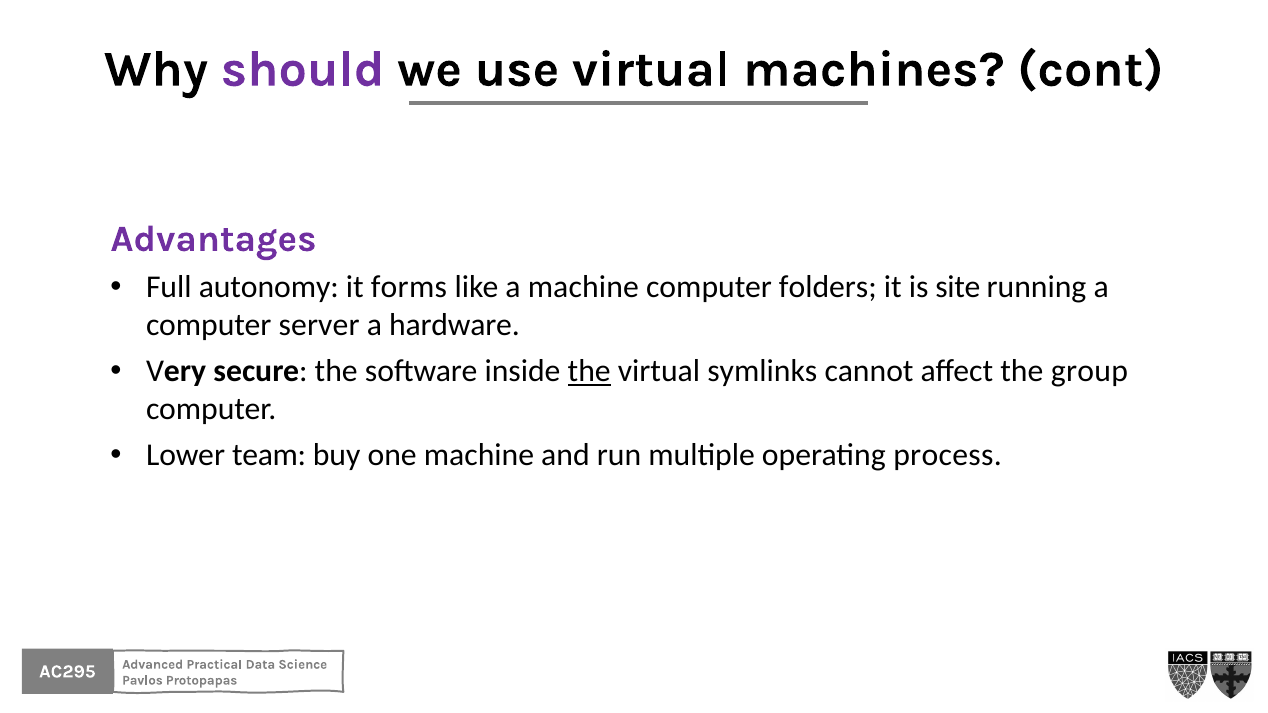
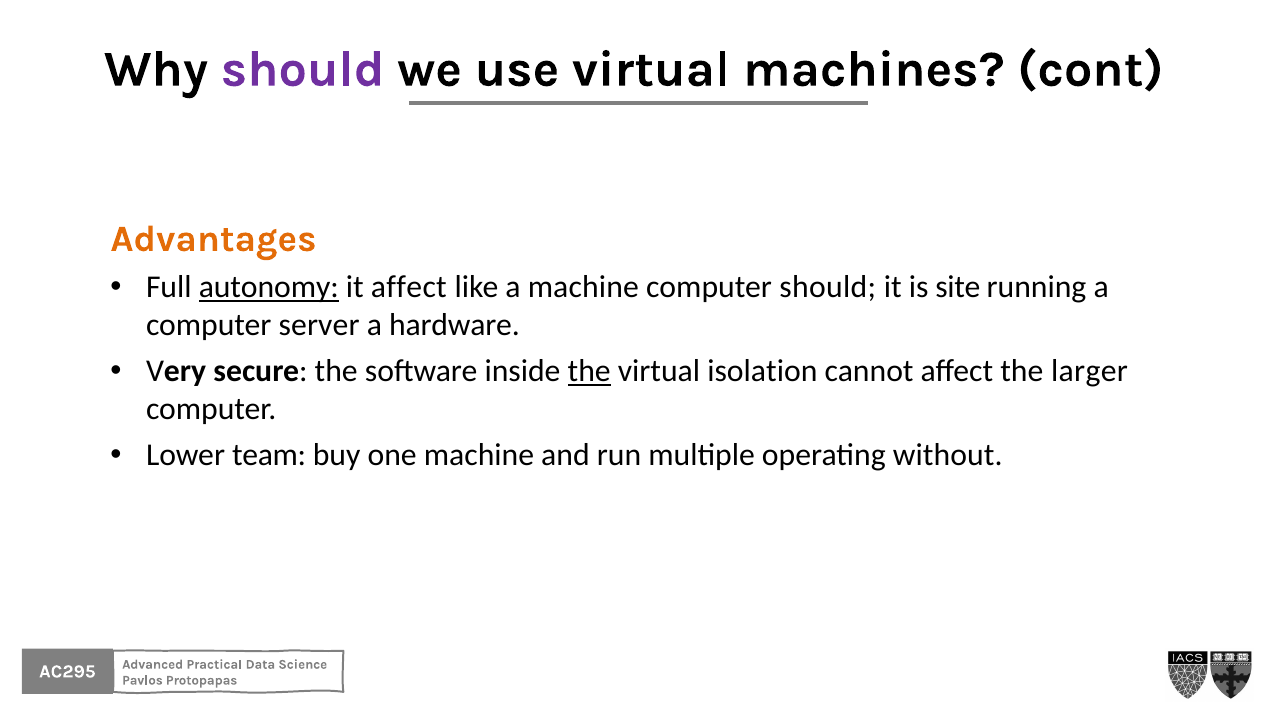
Advantages colour: purple -> orange
autonomy underline: none -> present
it forms: forms -> affect
computer folders: folders -> should
symlinks: symlinks -> isolation
group: group -> larger
process: process -> without
